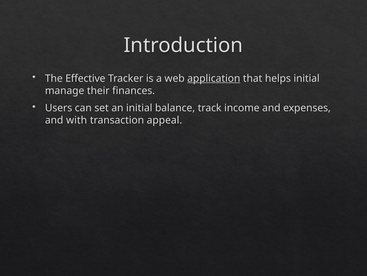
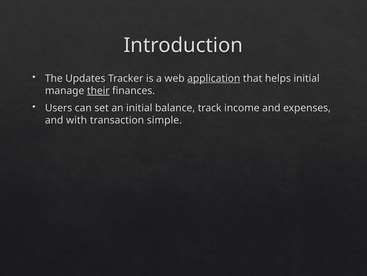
Effective: Effective -> Updates
their underline: none -> present
appeal: appeal -> simple
